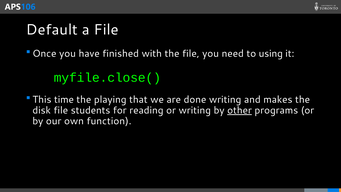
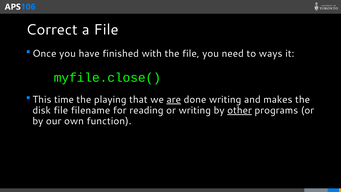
Default: Default -> Correct
using: using -> ways
are underline: none -> present
students: students -> filename
